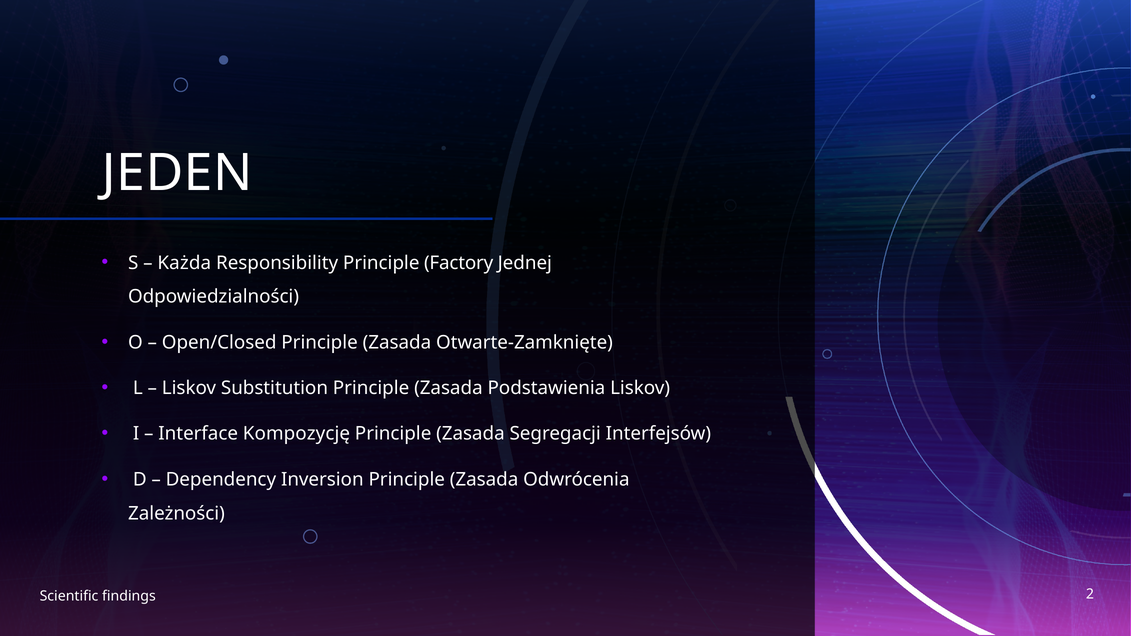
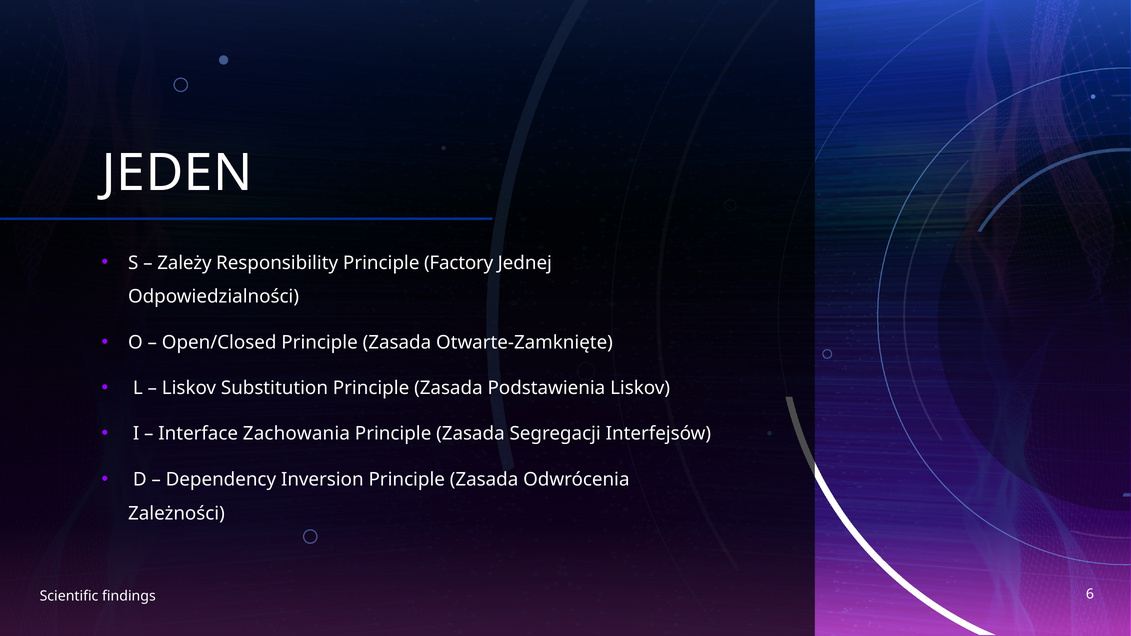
Każda: Każda -> Zależy
Kompozycję: Kompozycję -> Zachowania
2: 2 -> 6
